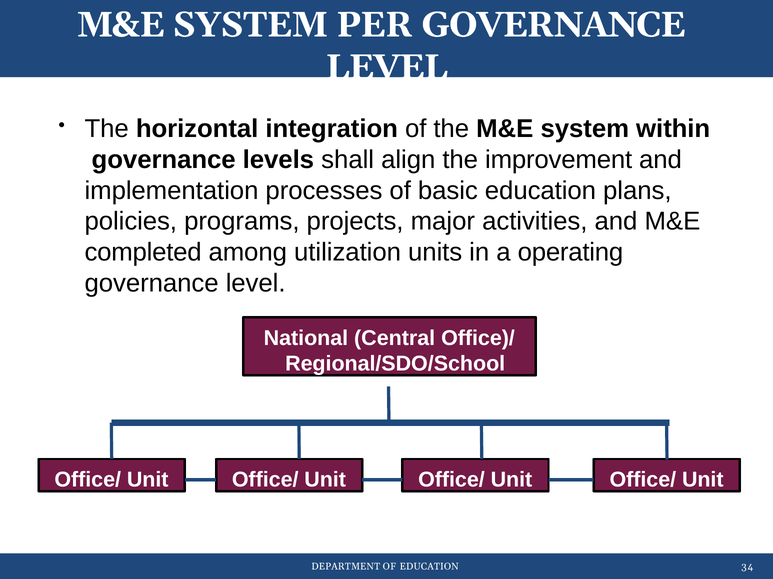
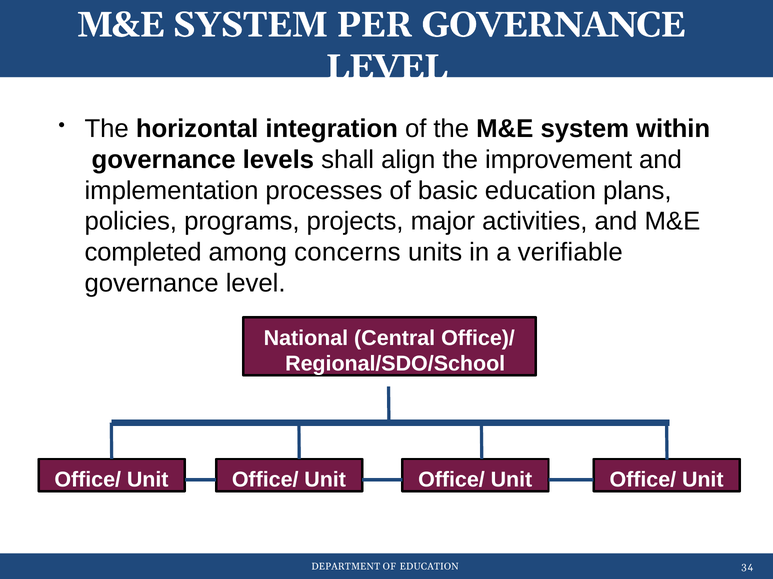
utilization: utilization -> concerns
operating: operating -> verifiable
